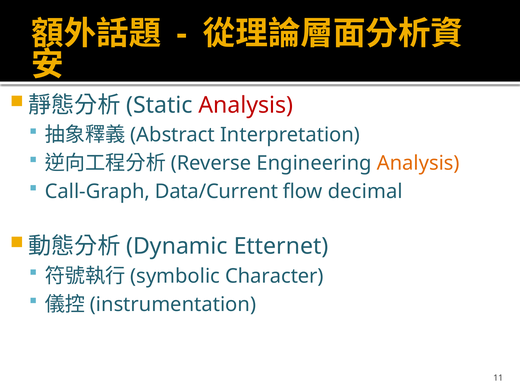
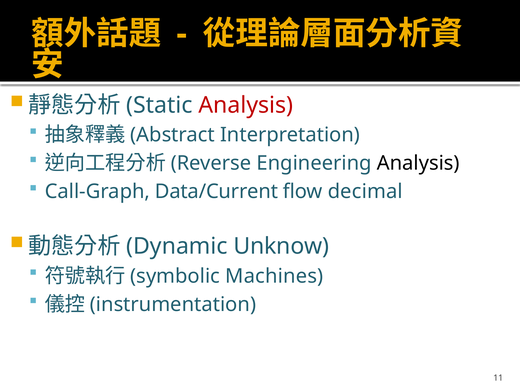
Analysis at (418, 163) colour: orange -> black
Etternet: Etternet -> Unknow
Character: Character -> Machines
